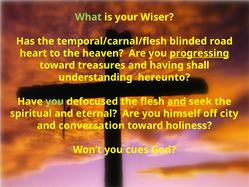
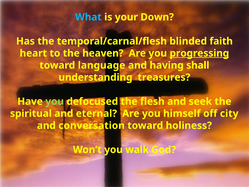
What colour: light green -> light blue
Wiser: Wiser -> Down
road: road -> faith
treasures: treasures -> language
hereunto: hereunto -> treasures
and at (177, 101) underline: present -> none
cues: cues -> walk
